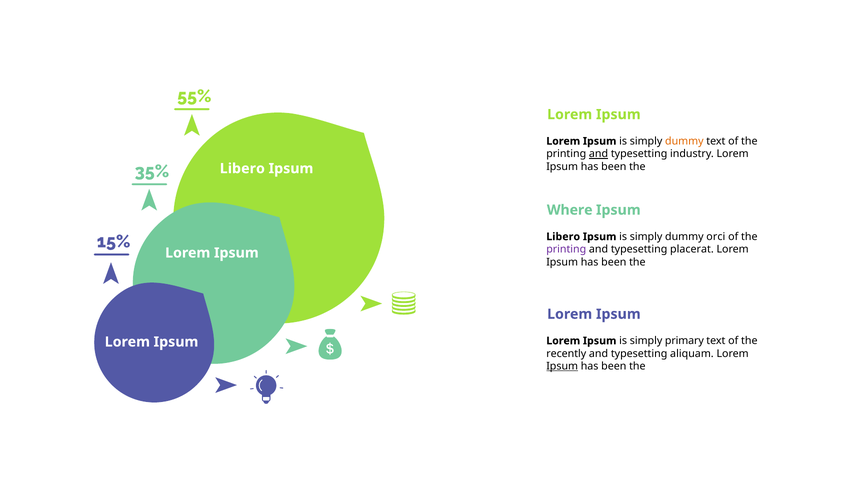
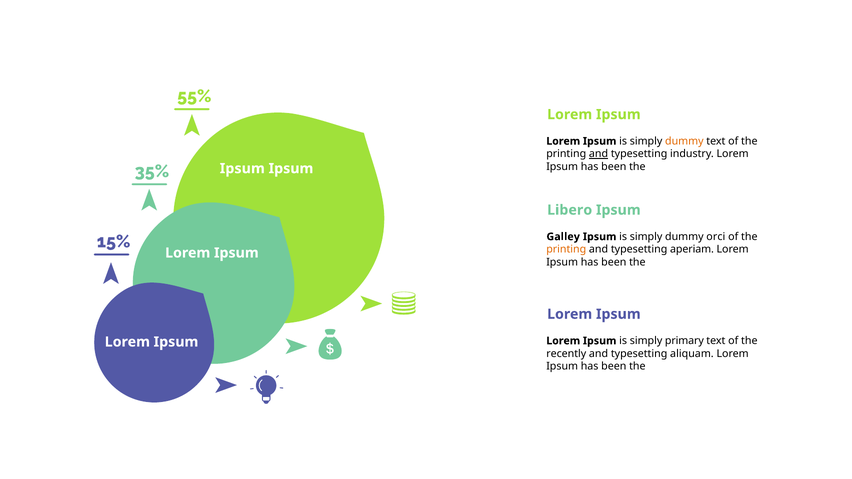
Libero at (242, 169): Libero -> Ipsum
Where: Where -> Libero
Libero at (563, 237): Libero -> Galley
printing at (566, 250) colour: purple -> orange
placerat: placerat -> aperiam
Ipsum at (562, 367) underline: present -> none
